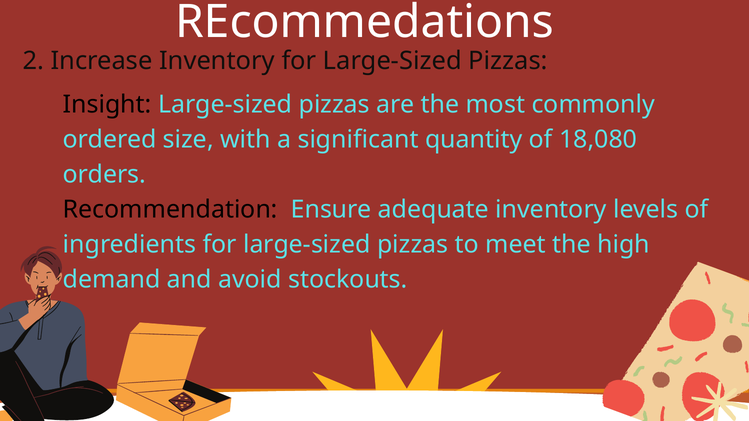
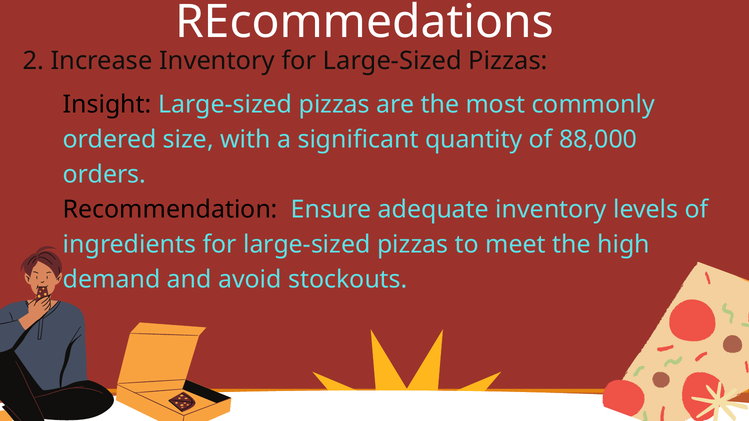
18,080: 18,080 -> 88,000
